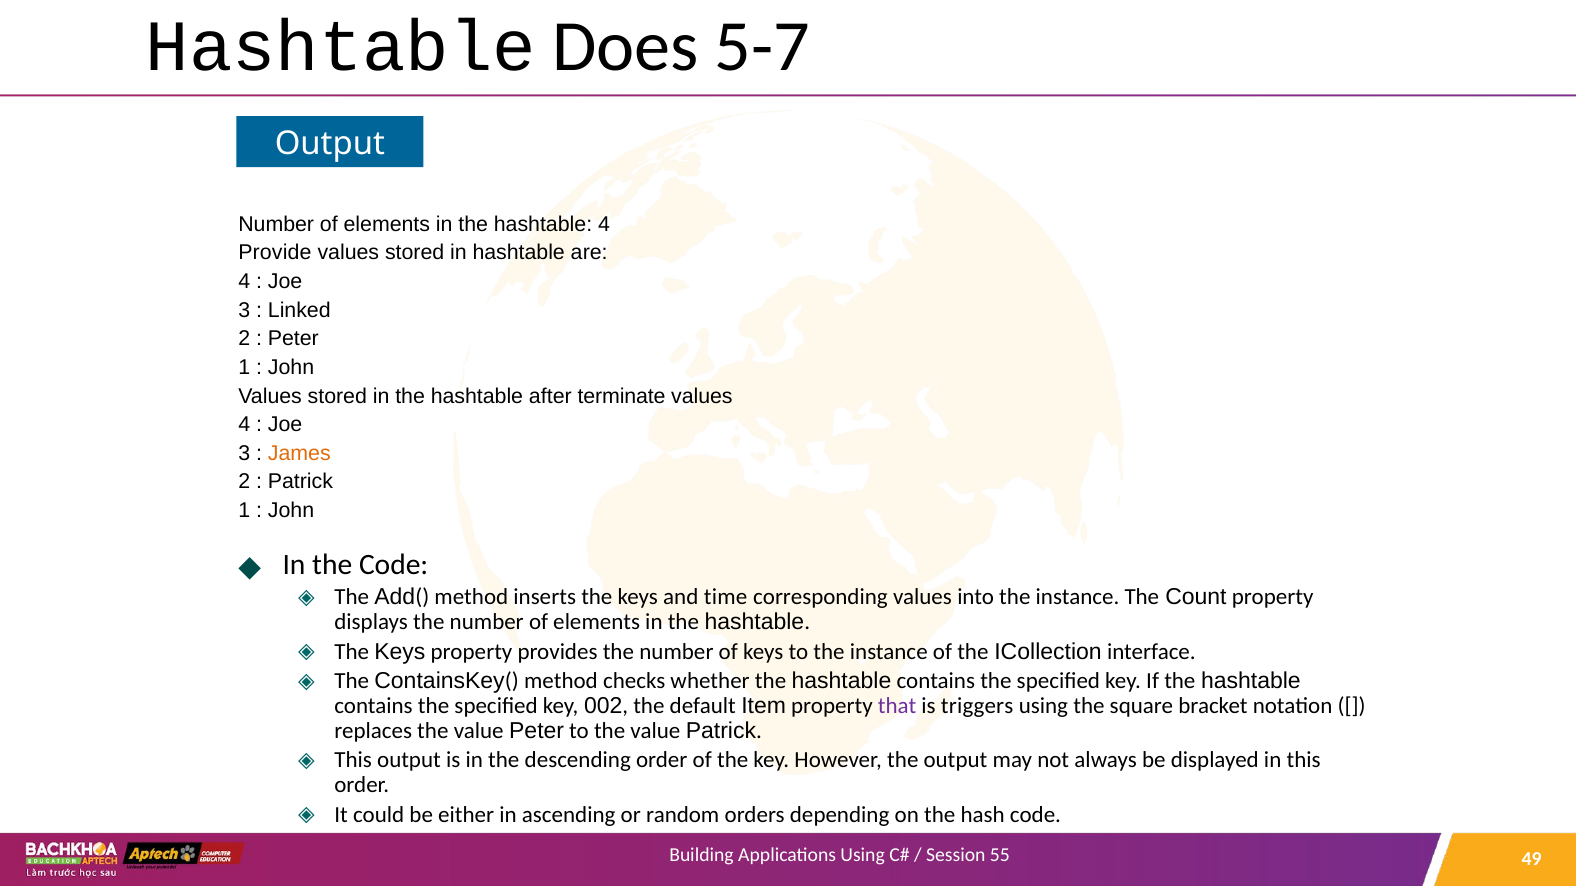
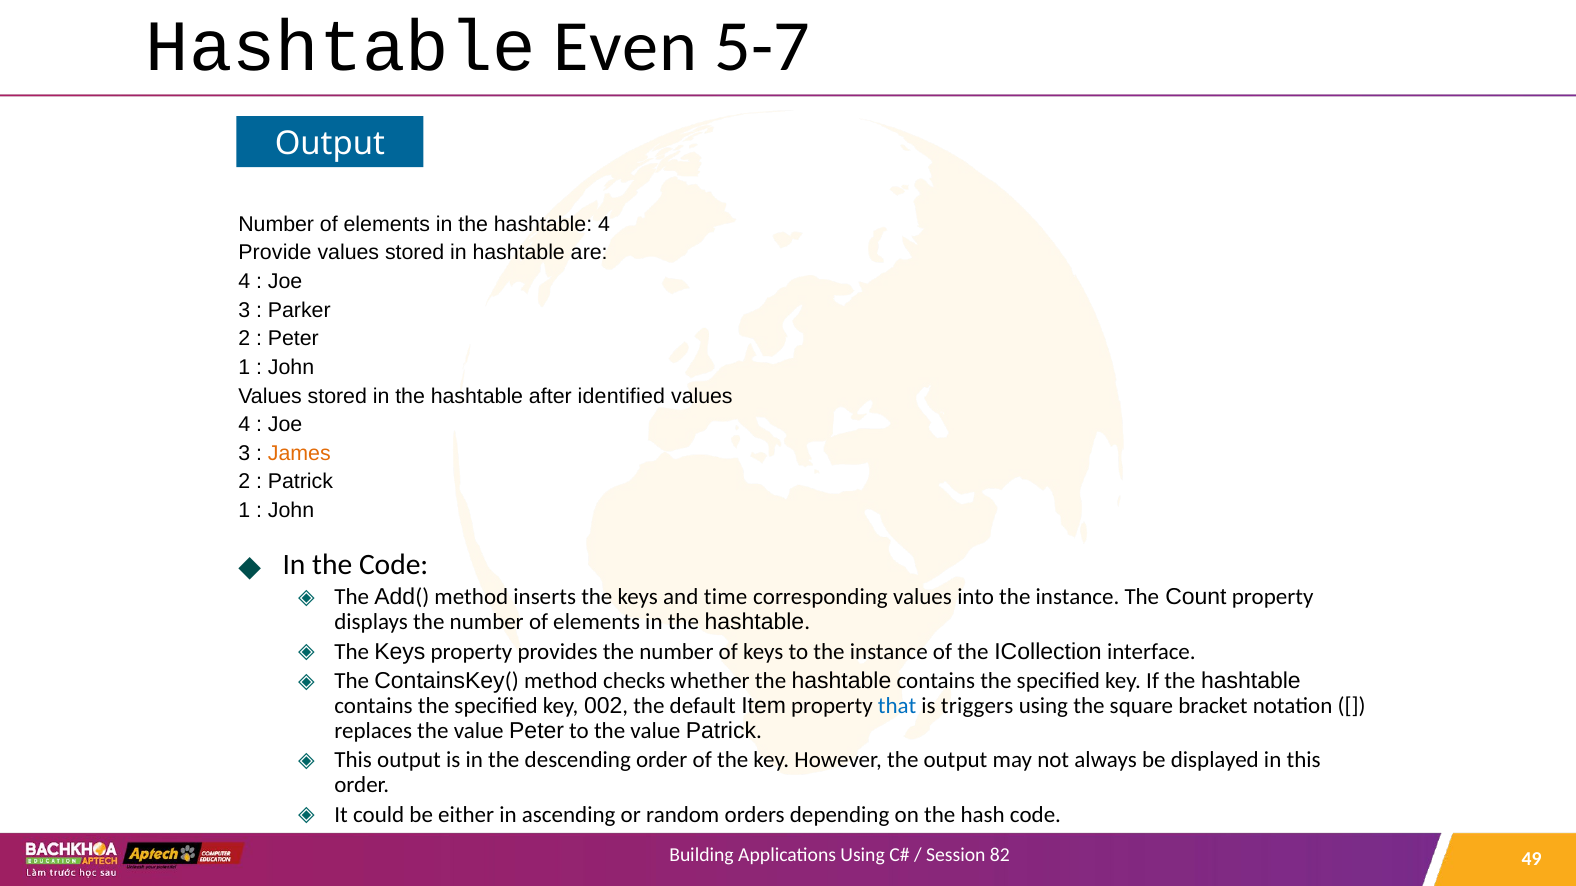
Does: Does -> Even
Linked: Linked -> Parker
terminate: terminate -> identified
that colour: purple -> blue
55: 55 -> 82
